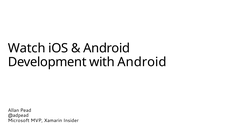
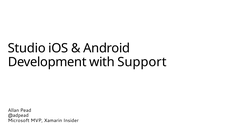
Watch: Watch -> Studio
with Android: Android -> Support
